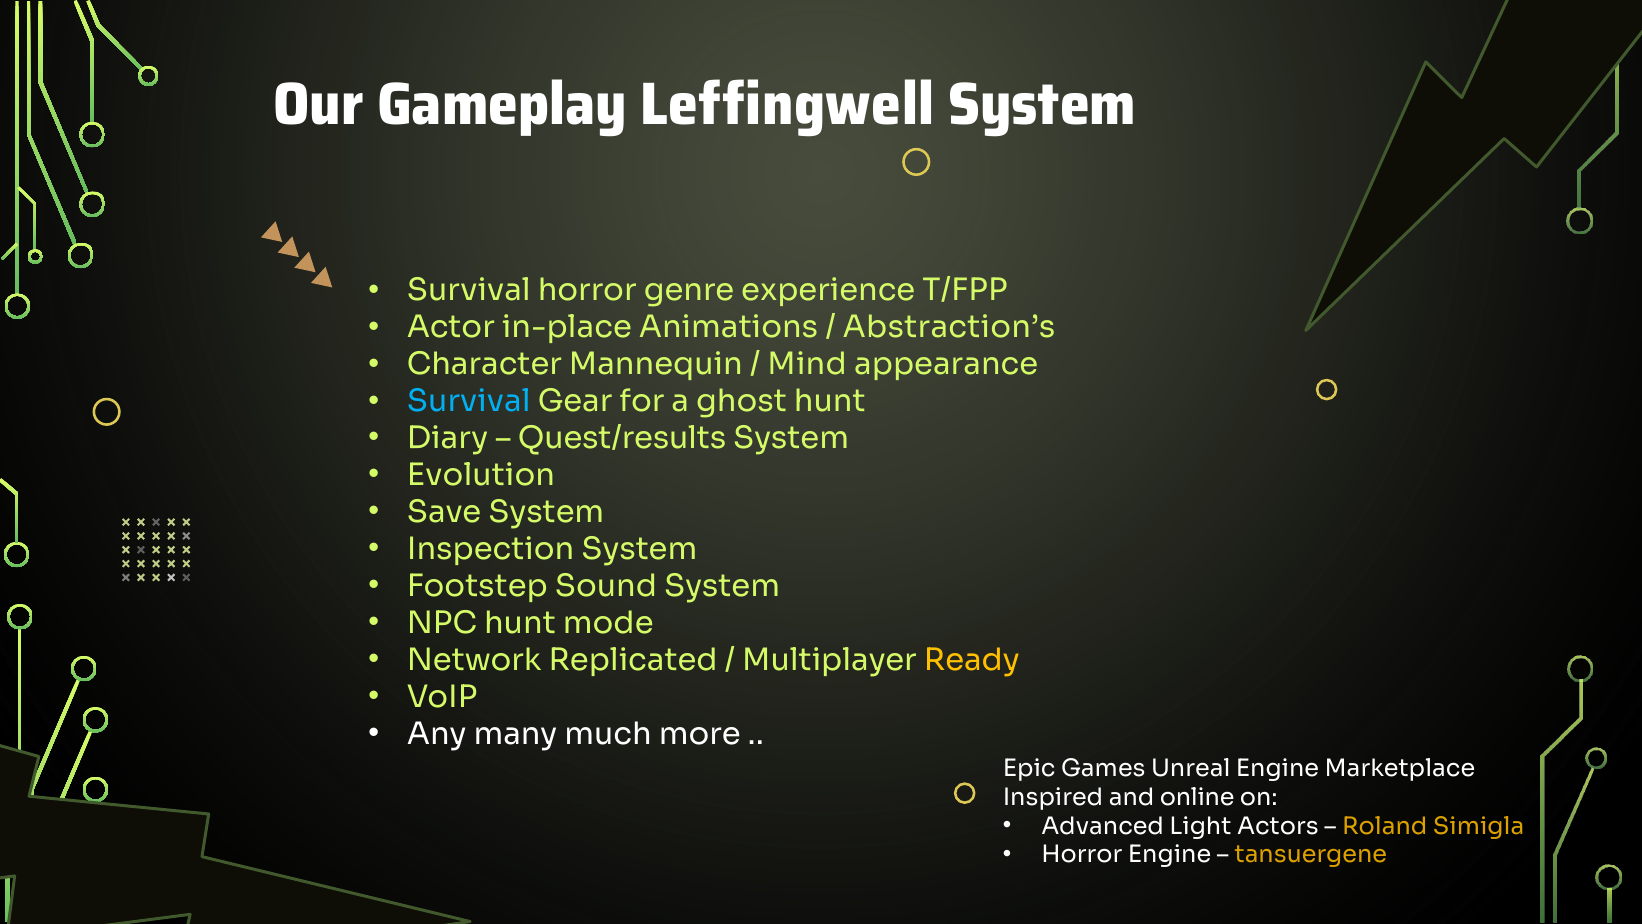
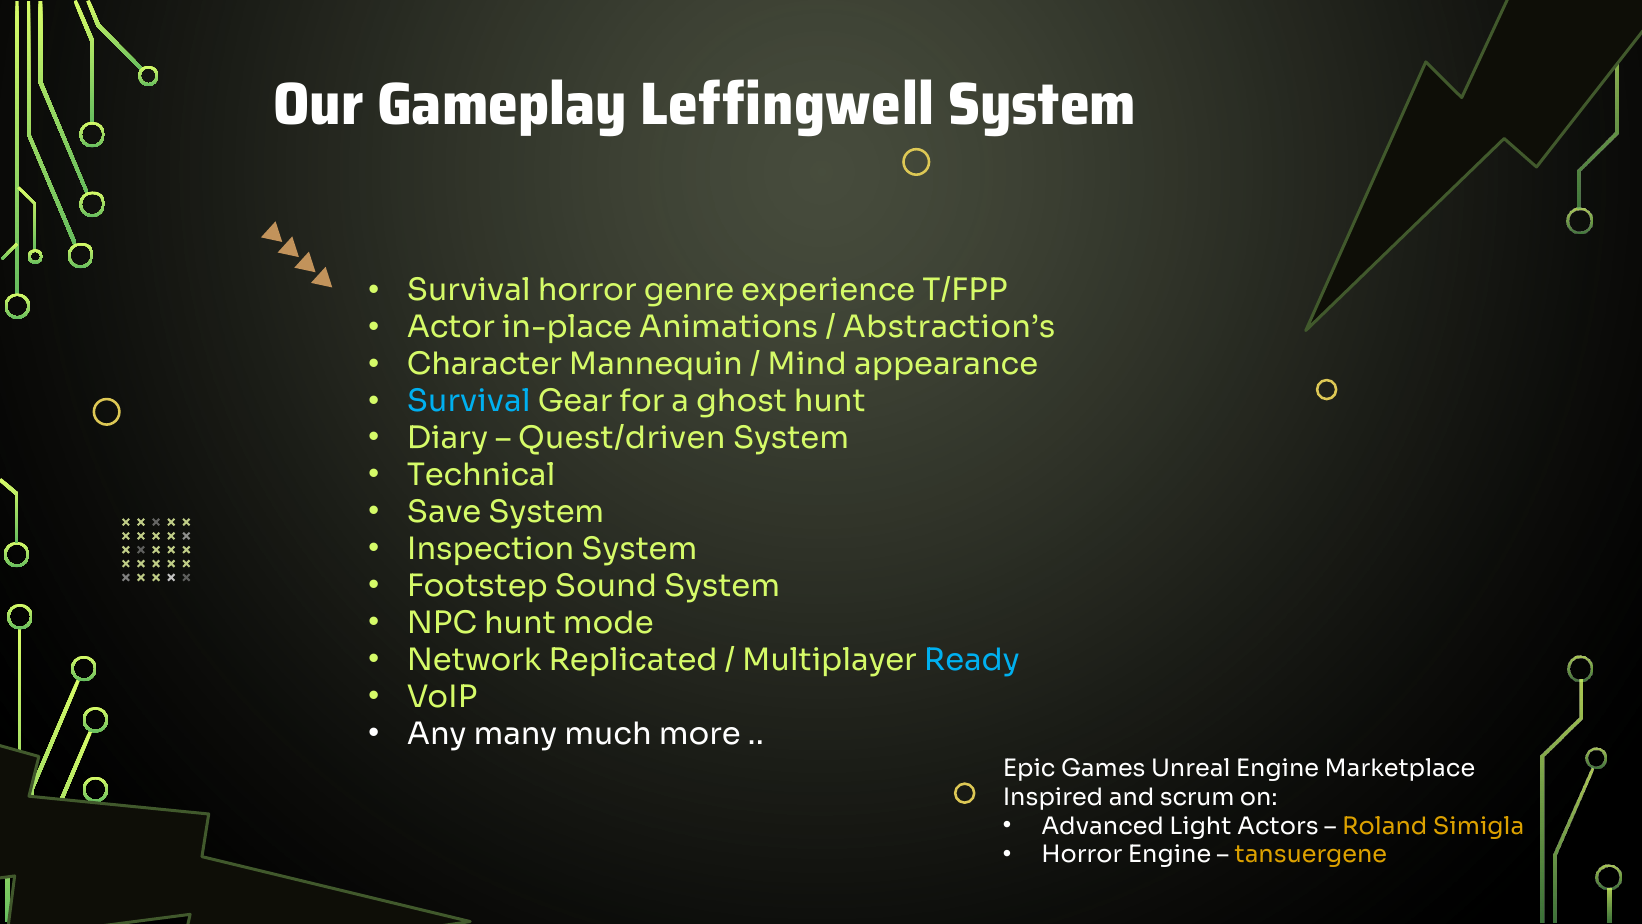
Quest/results: Quest/results -> Quest/driven
Evolution: Evolution -> Technical
Ready colour: yellow -> light blue
online: online -> scrum
